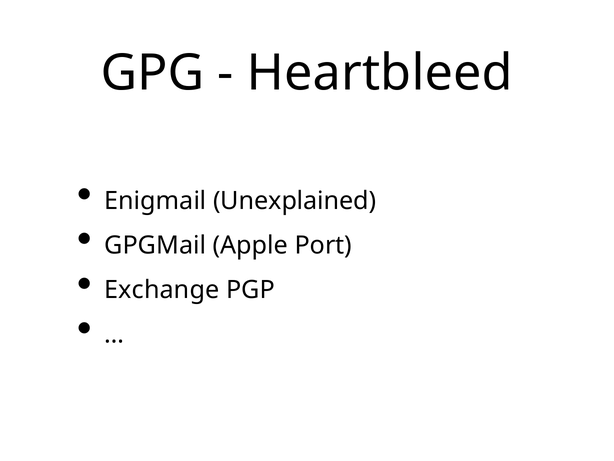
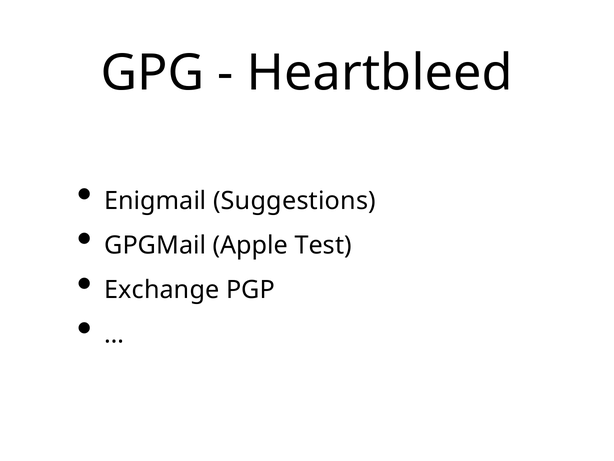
Unexplained: Unexplained -> Suggestions
Port: Port -> Test
